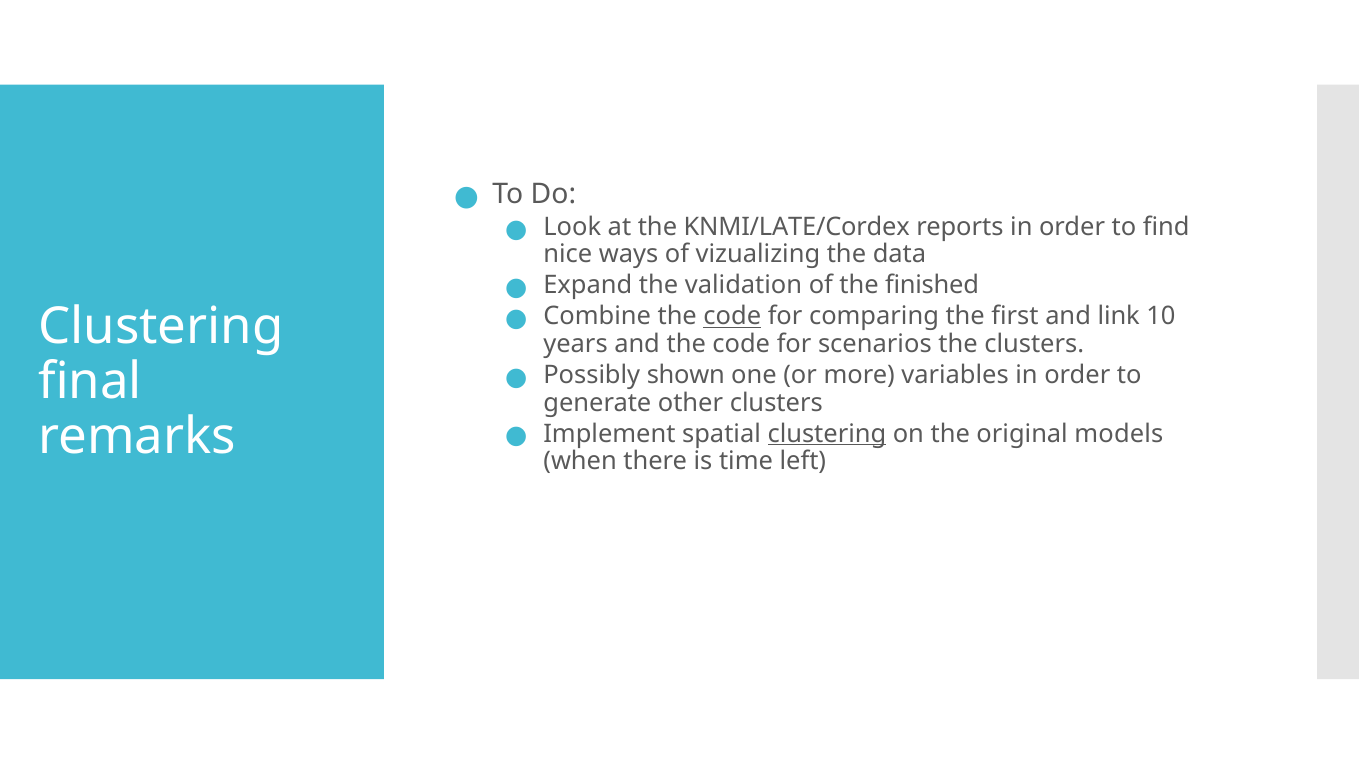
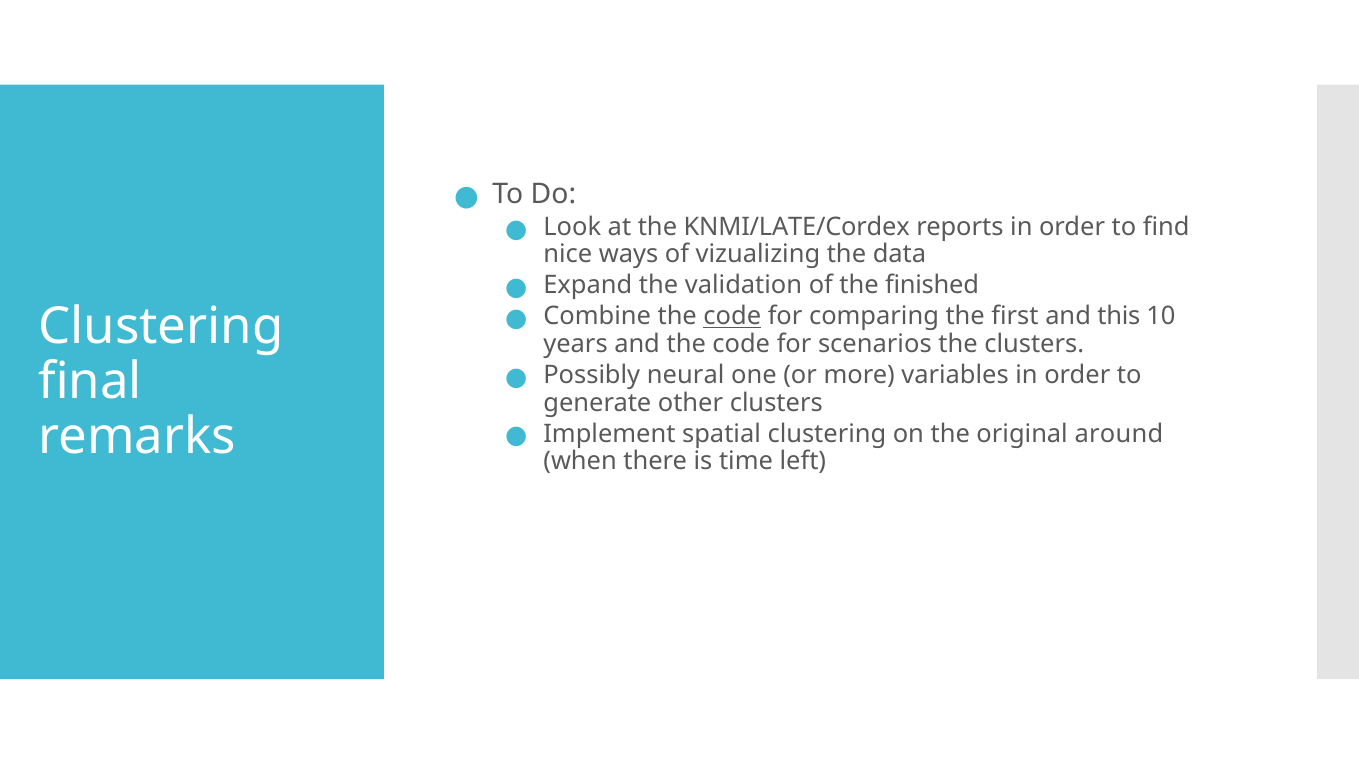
link: link -> this
shown: shown -> neural
clustering at (827, 433) underline: present -> none
models: models -> around
